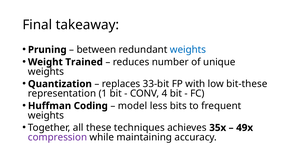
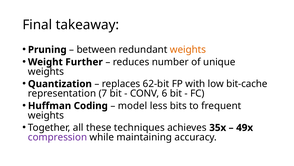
weights at (188, 50) colour: blue -> orange
Trained: Trained -> Further
33-bit: 33-bit -> 62-bit
bit-these: bit-these -> bit-cache
1: 1 -> 7
4: 4 -> 6
